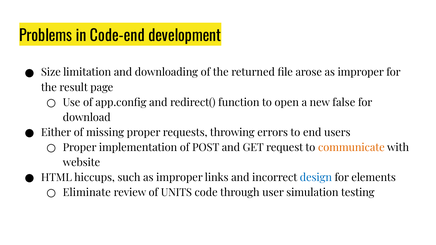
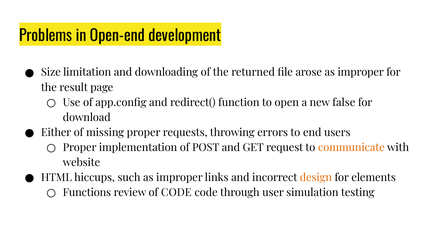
Code-end: Code-end -> Open-end
design colour: blue -> orange
Eliminate: Eliminate -> Functions
of UNITS: UNITS -> CODE
